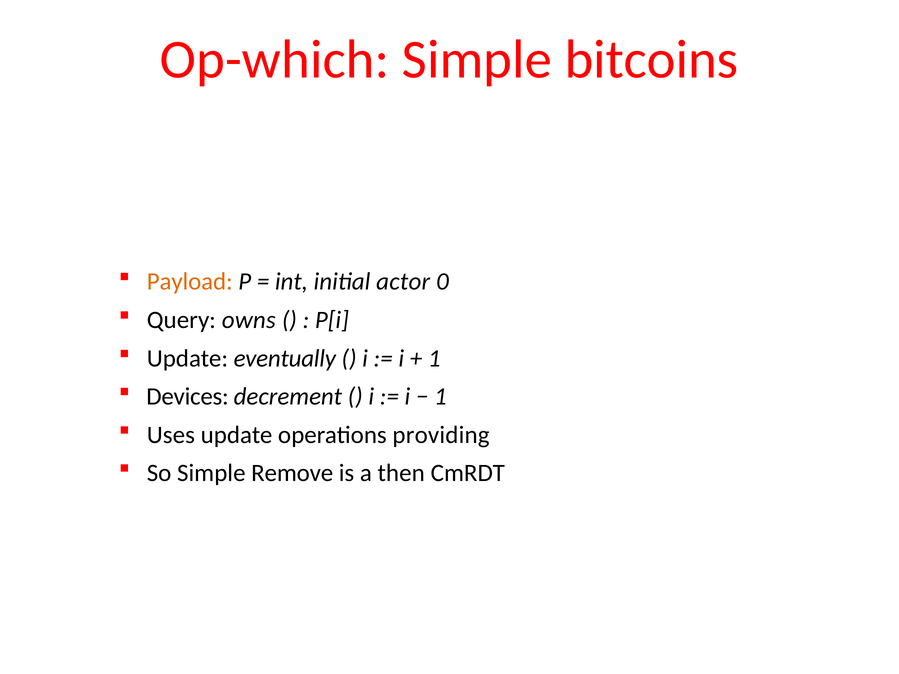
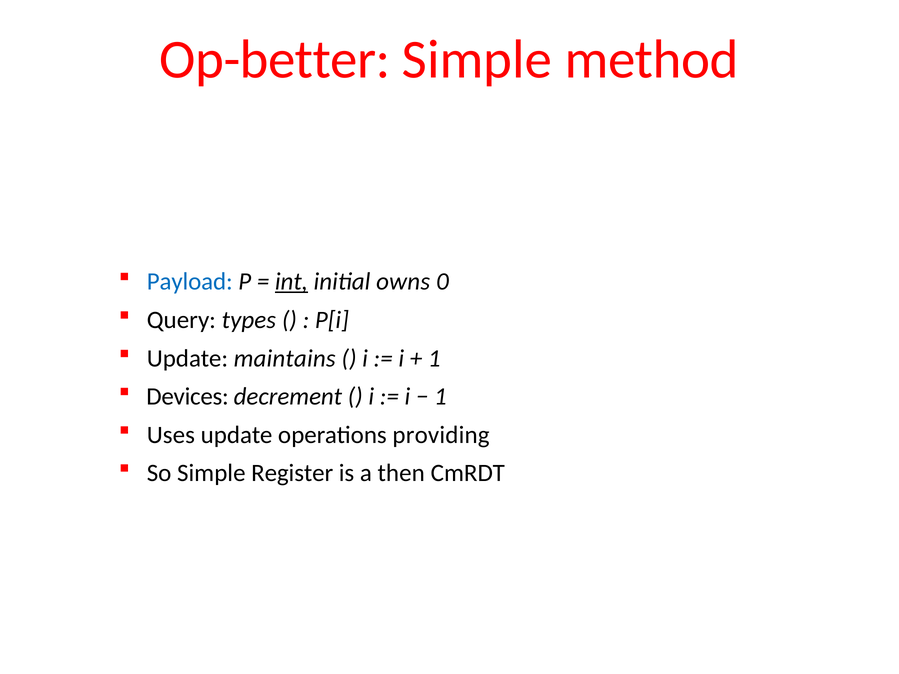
Op-which: Op-which -> Op-better
bitcoins: bitcoins -> method
Payload colour: orange -> blue
int underline: none -> present
actor: actor -> owns
owns: owns -> types
eventually: eventually -> maintains
Remove: Remove -> Register
